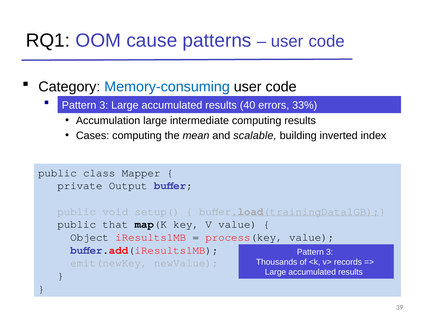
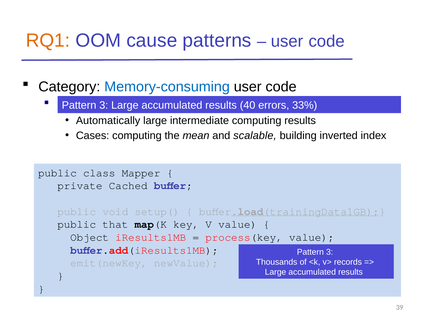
RQ1 colour: black -> orange
Accumulation: Accumulation -> Automatically
Output: Output -> Cached
